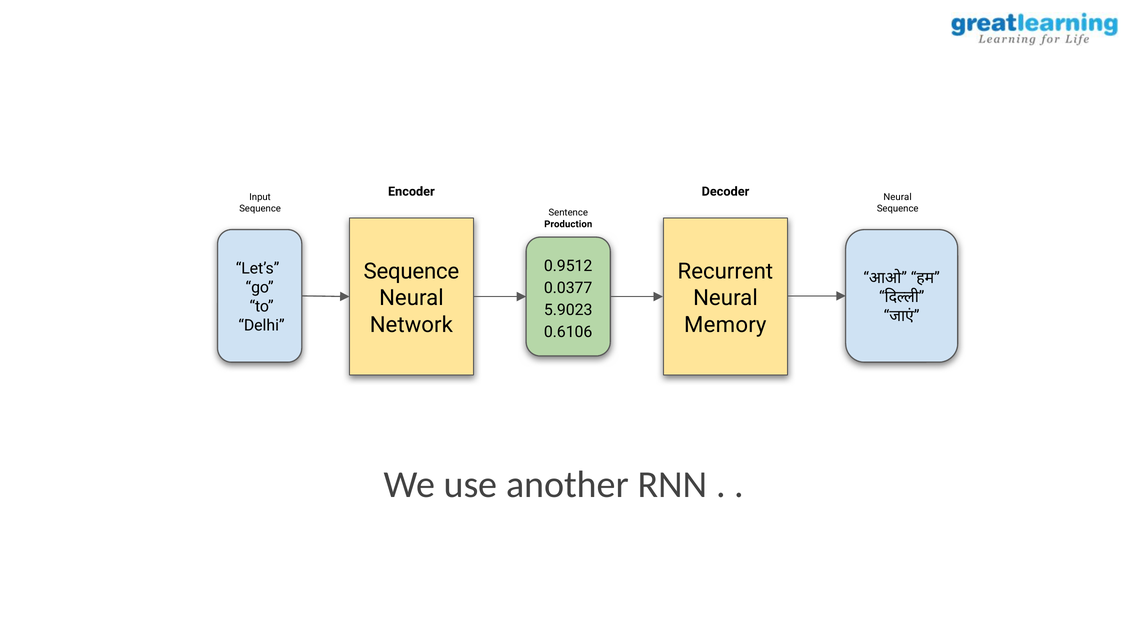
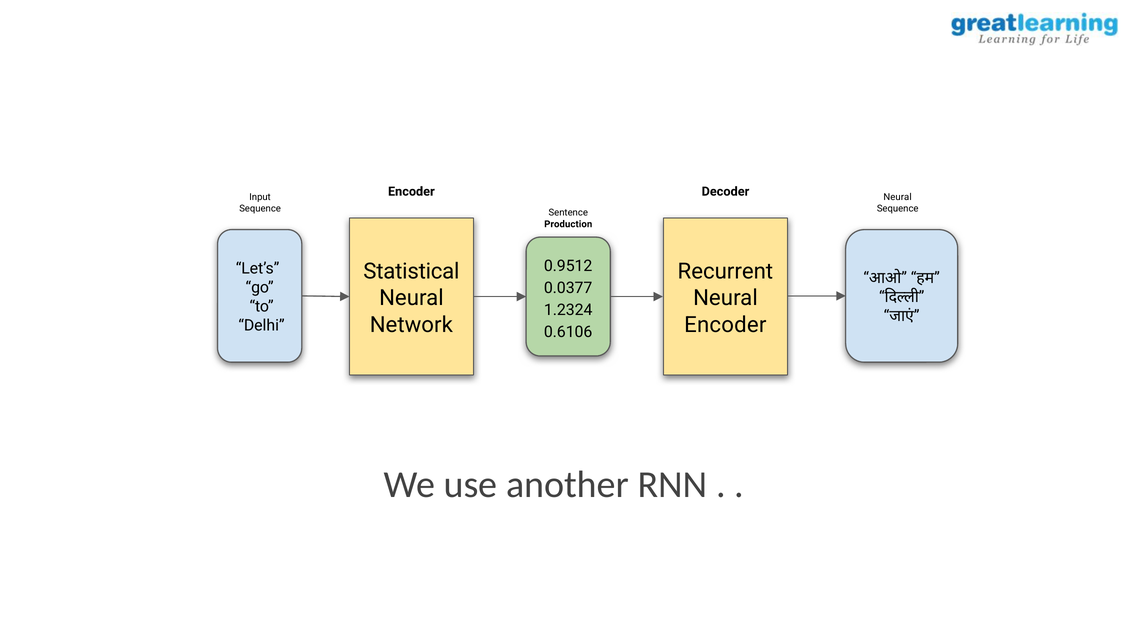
Sequence at (411, 272): Sequence -> Statistical
5.9023: 5.9023 -> 1.2324
Memory at (725, 325): Memory -> Encoder
